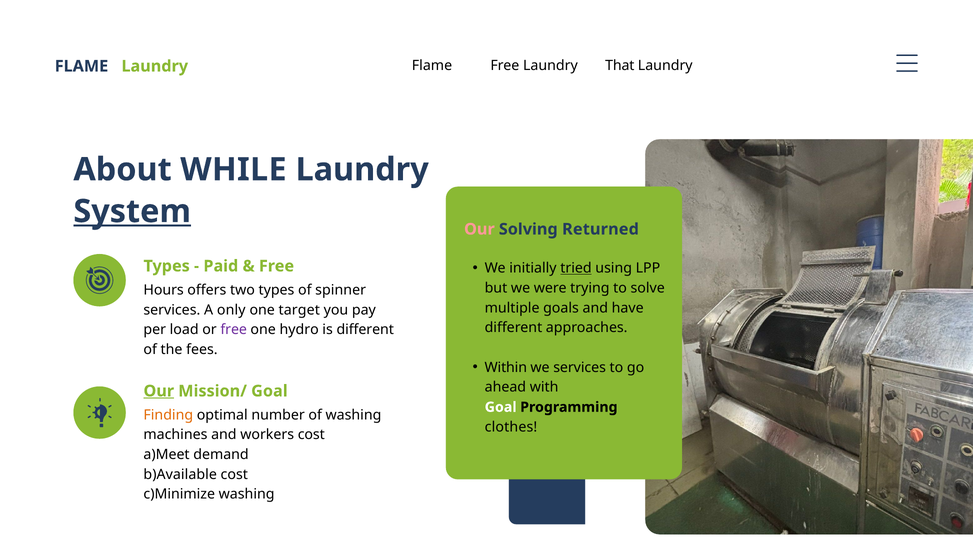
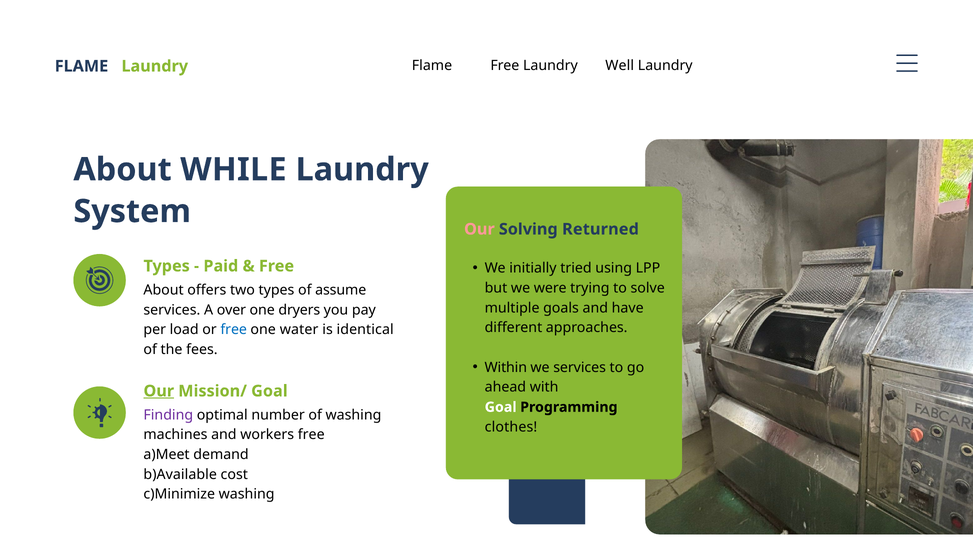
That: That -> Well
System underline: present -> none
tried underline: present -> none
Hours at (164, 290): Hours -> About
spinner: spinner -> assume
only: only -> over
target: target -> dryers
free at (234, 330) colour: purple -> blue
hydro: hydro -> water
is different: different -> identical
Finding colour: orange -> purple
workers cost: cost -> free
